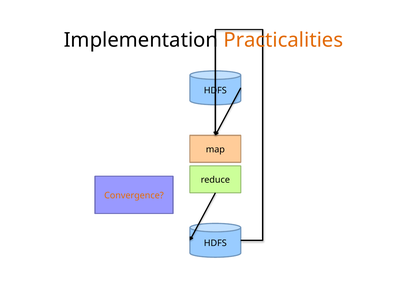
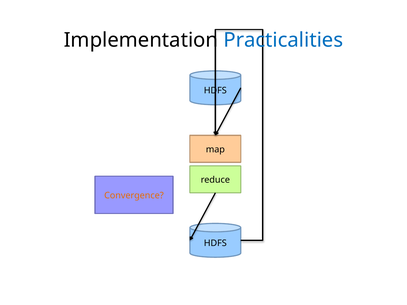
Practicalities colour: orange -> blue
